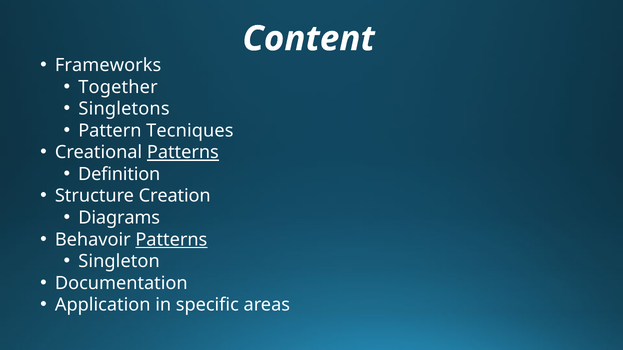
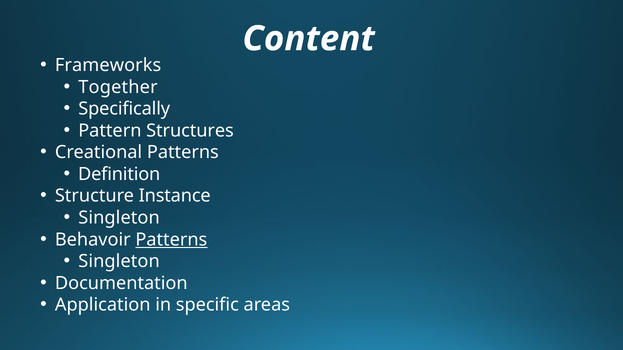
Singletons: Singletons -> Specifically
Tecniques: Tecniques -> Structures
Patterns at (183, 153) underline: present -> none
Creation: Creation -> Instance
Diagrams at (119, 218): Diagrams -> Singleton
